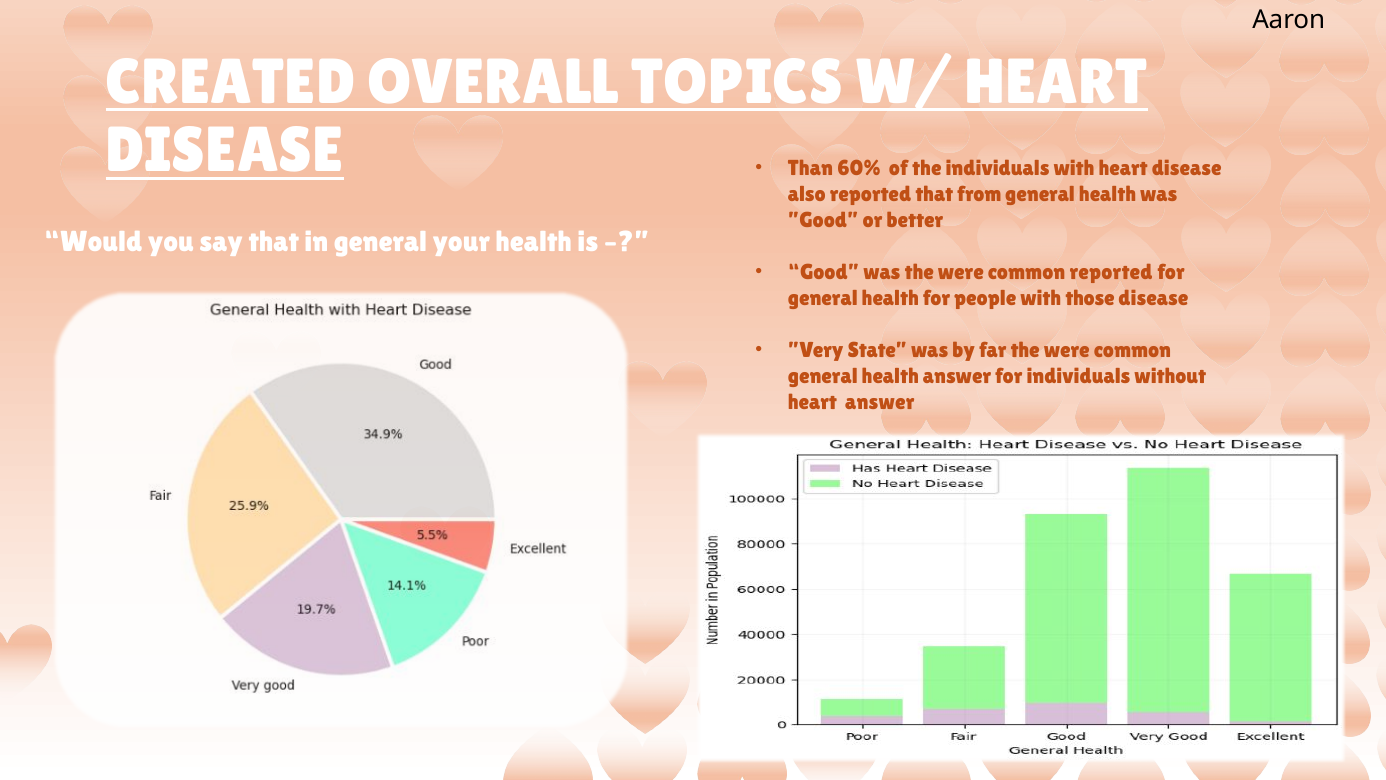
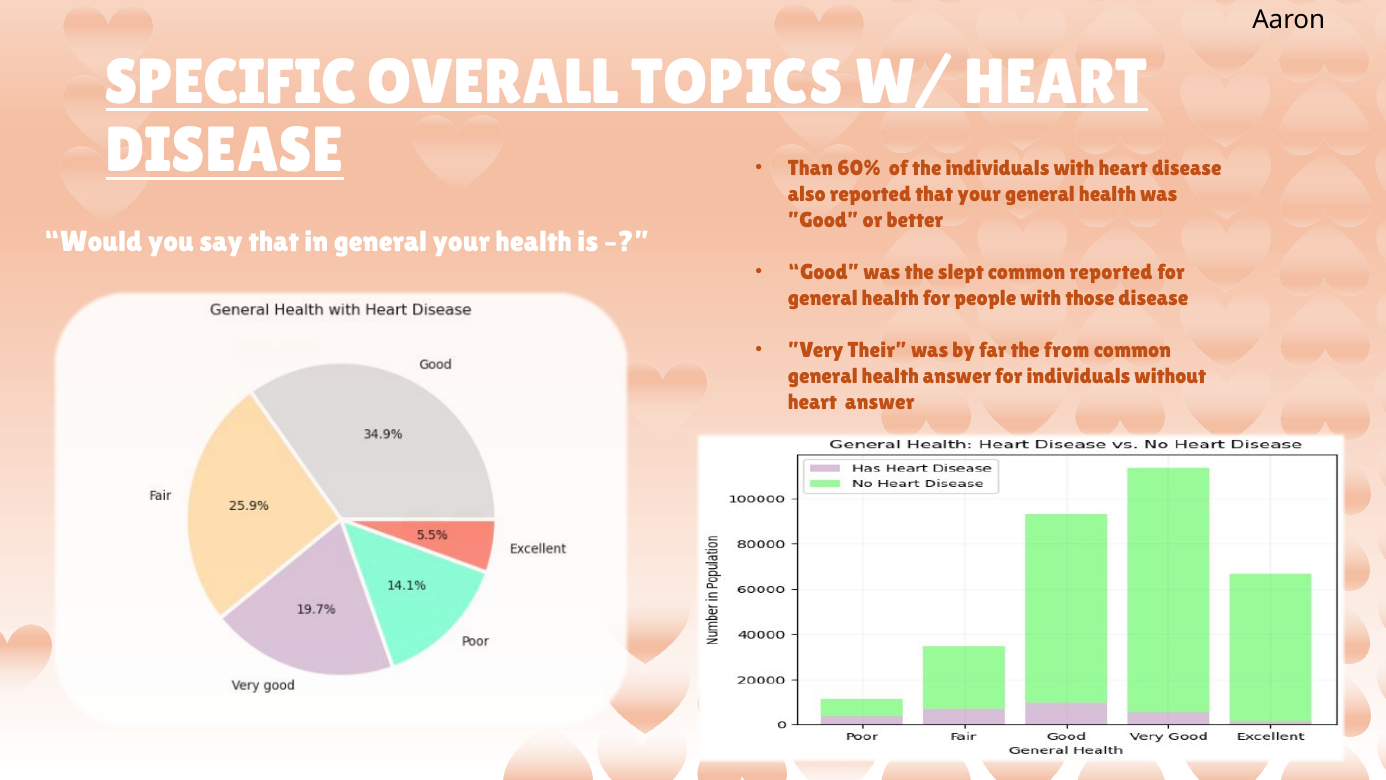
CREATED: CREATED -> SPECIFIC
that from: from -> your
was the were: were -> slept
State: State -> Their
far the were: were -> from
